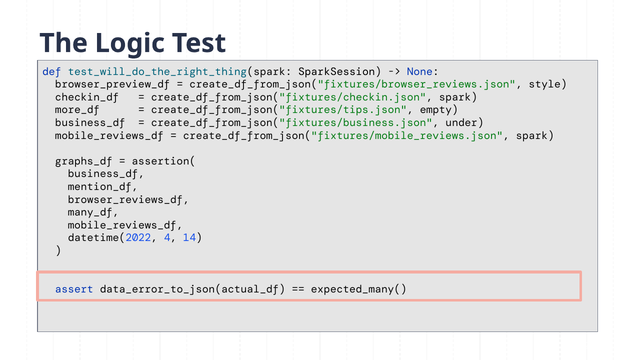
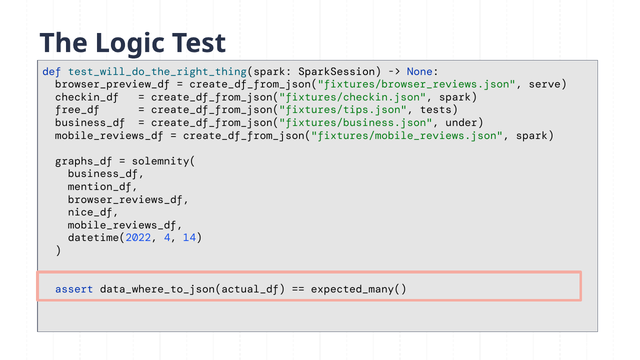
style: style -> serve
more_df: more_df -> free_df
empty: empty -> tests
assertion(: assertion( -> solemnity(
many_df: many_df -> nice_df
data_error_to_json(actual_df: data_error_to_json(actual_df -> data_where_to_json(actual_df
